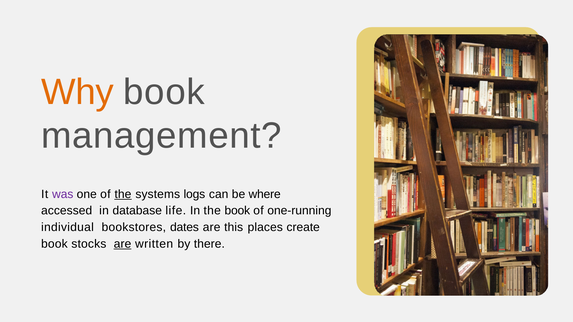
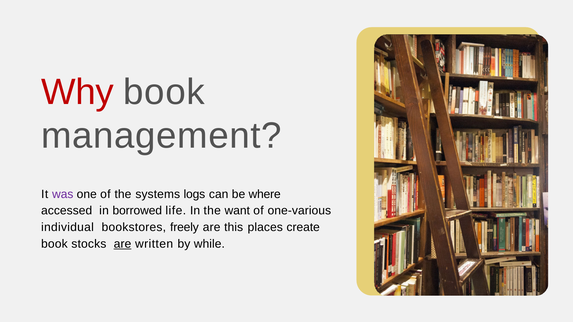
Why colour: orange -> red
the at (123, 194) underline: present -> none
database: database -> borrowed
the book: book -> want
one-running: one-running -> one-various
dates: dates -> freely
there: there -> while
